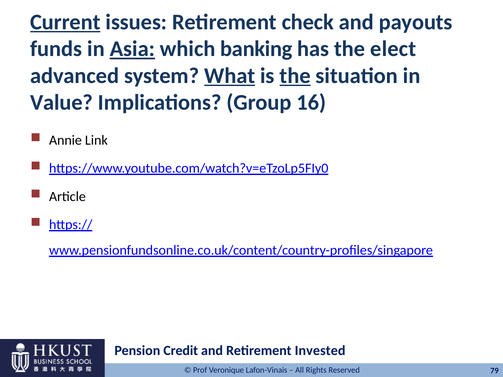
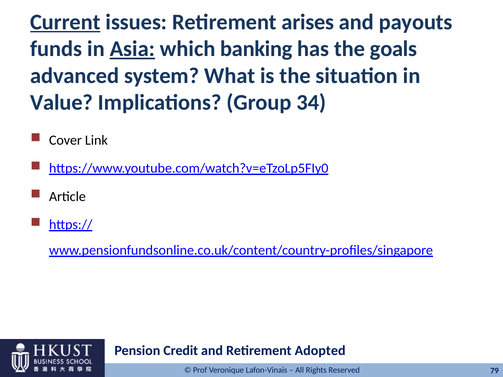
check: check -> arises
elect: elect -> goals
What underline: present -> none
the at (295, 76) underline: present -> none
16: 16 -> 34
Annie: Annie -> Cover
Invested: Invested -> Adopted
